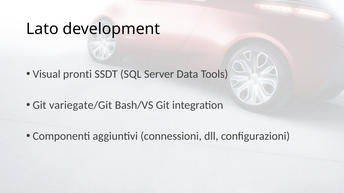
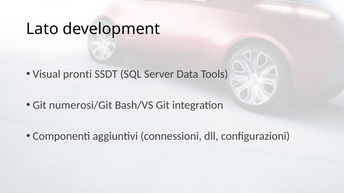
variegate/Git: variegate/Git -> numerosi/Git
